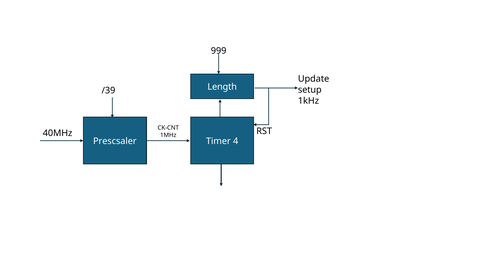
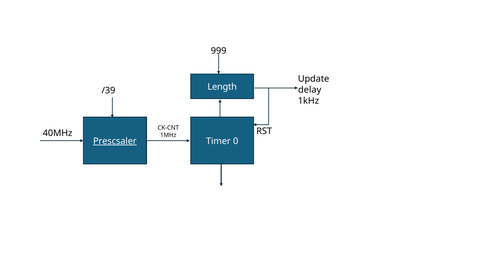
setup: setup -> delay
Prescsaler underline: none -> present
4: 4 -> 0
